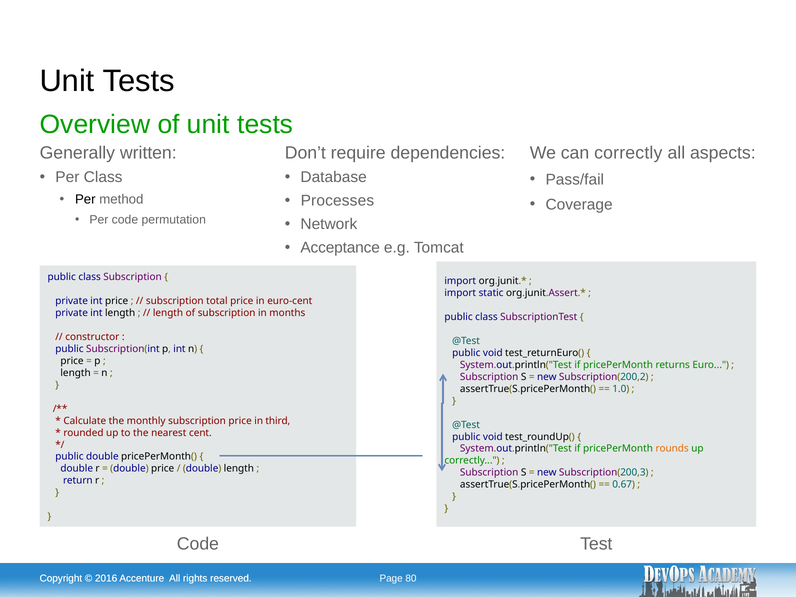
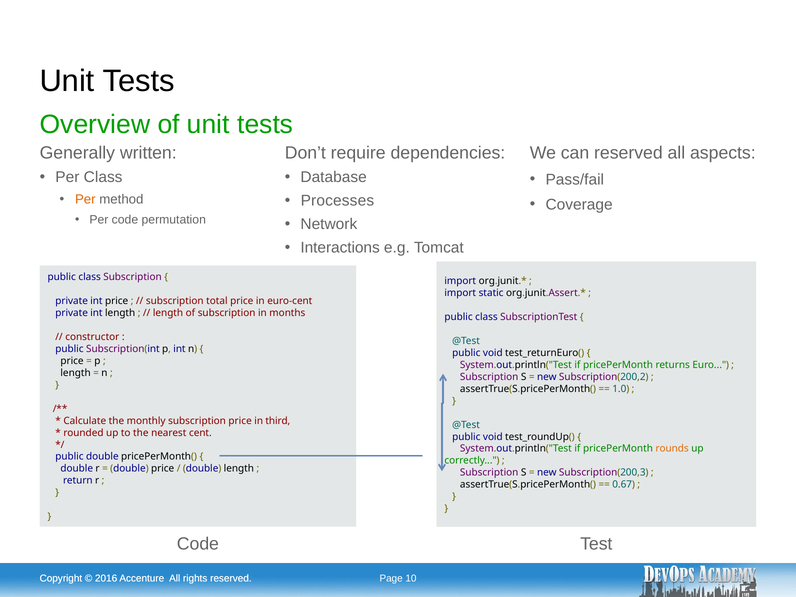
can correctly: correctly -> reserved
Per at (85, 200) colour: black -> orange
Acceptance: Acceptance -> Interactions
80: 80 -> 10
